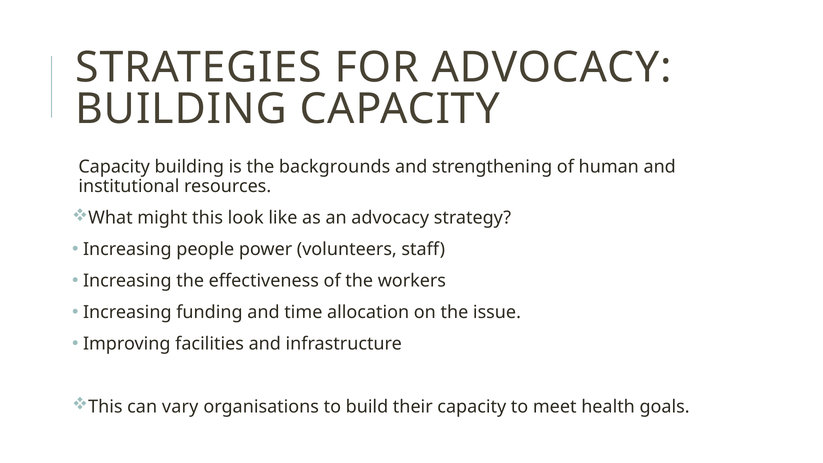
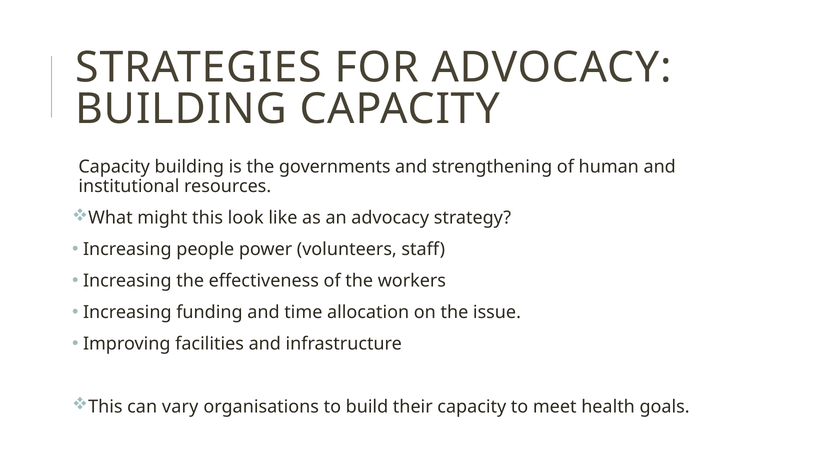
backgrounds: backgrounds -> governments
